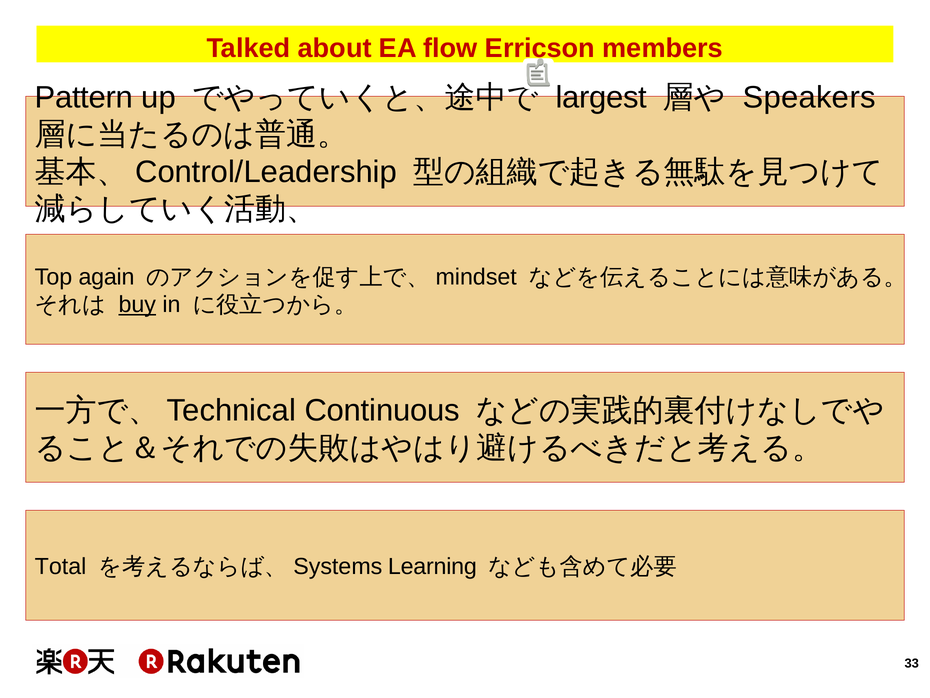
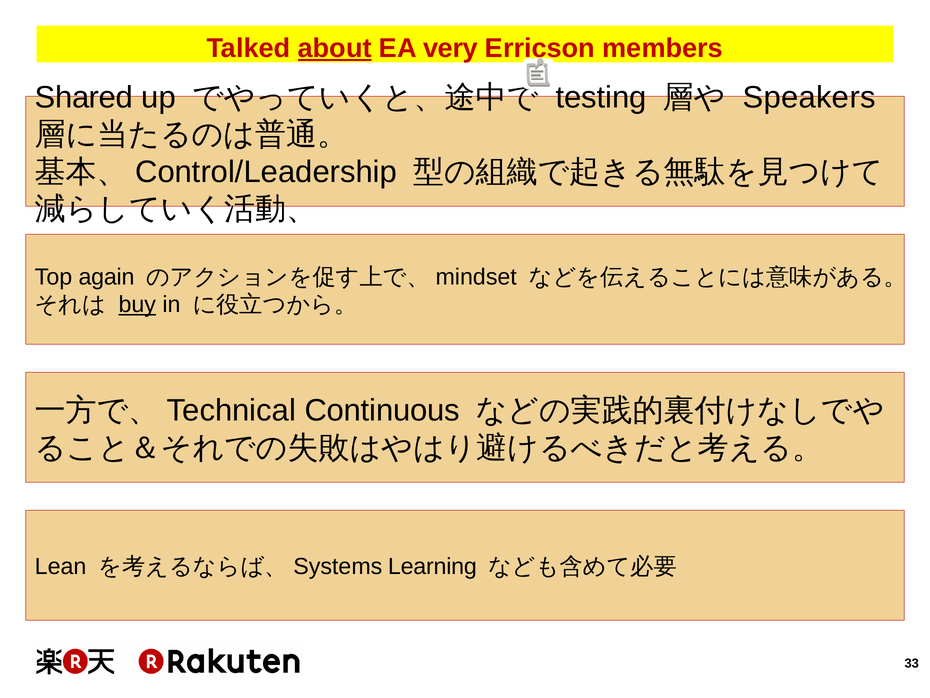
about underline: none -> present
flow: flow -> very
Pattern: Pattern -> Shared
largest: largest -> testing
Total: Total -> Lean
